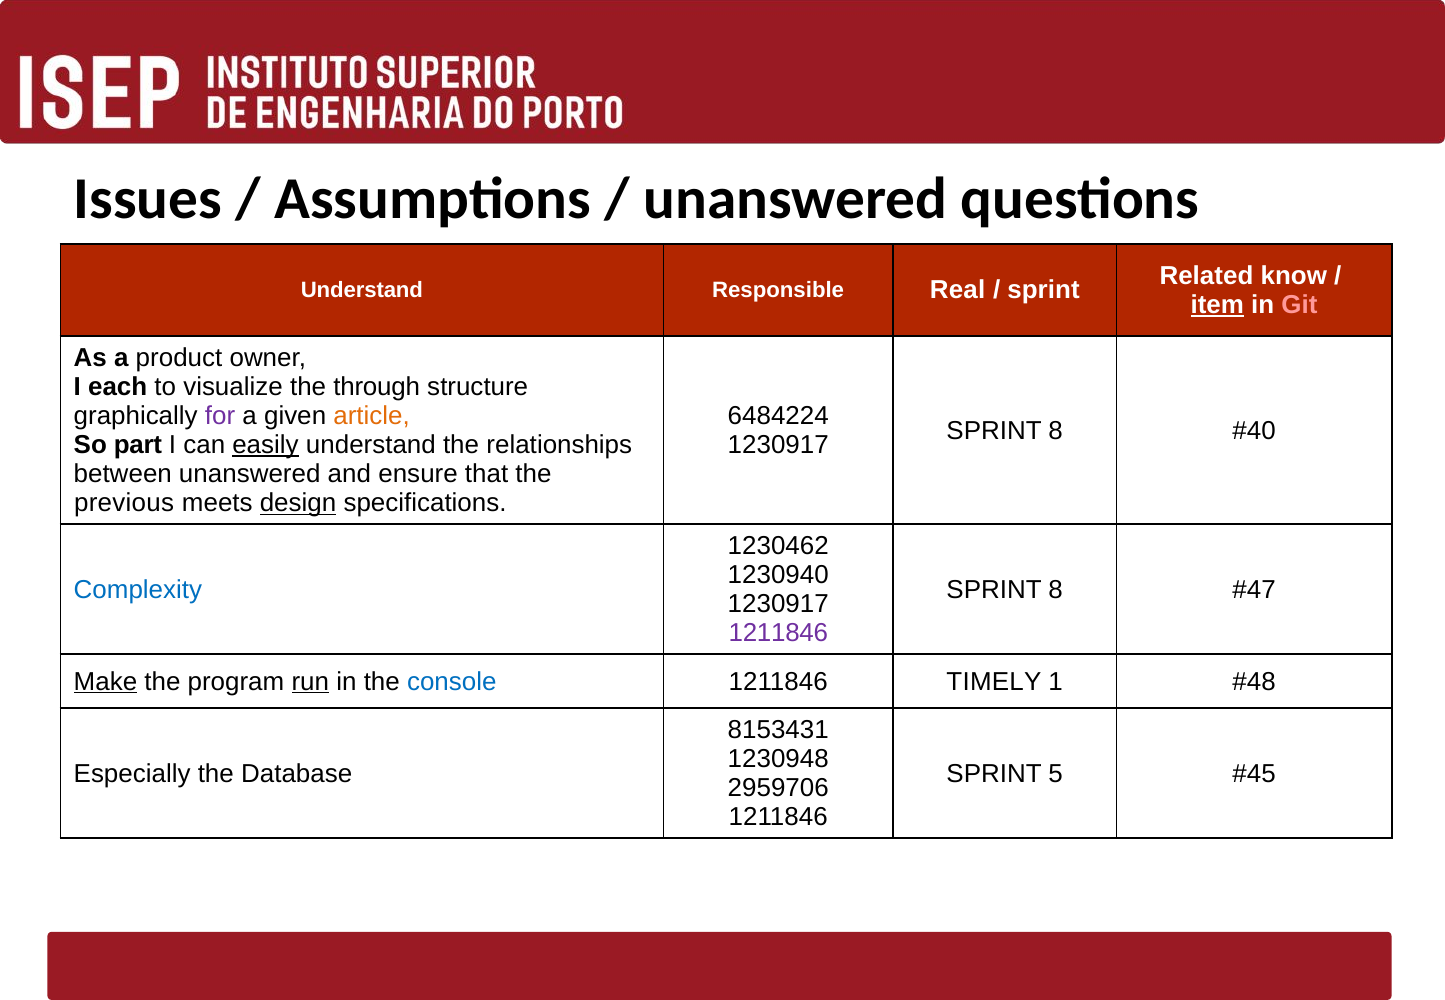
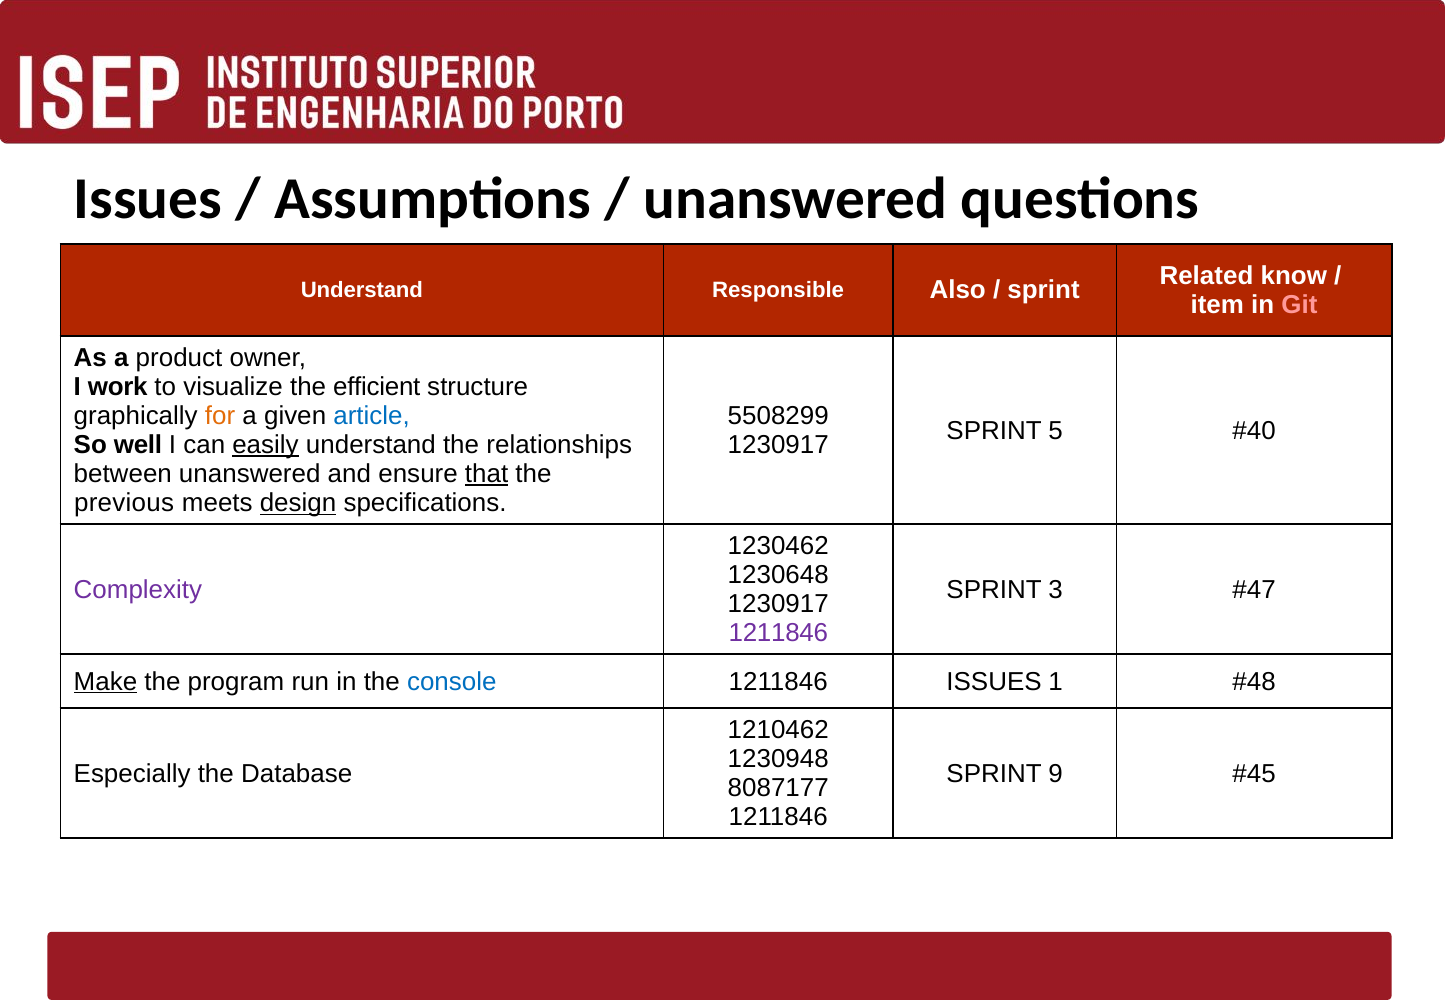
Real: Real -> Also
item underline: present -> none
each: each -> work
through: through -> efficient
for colour: purple -> orange
article colour: orange -> blue
6484224: 6484224 -> 5508299
8 at (1056, 431): 8 -> 5
part: part -> well
that underline: none -> present
1230940: 1230940 -> 1230648
Complexity colour: blue -> purple
8 at (1056, 590): 8 -> 3
run underline: present -> none
1211846 TIMELY: TIMELY -> ISSUES
8153431: 8153431 -> 1210462
5: 5 -> 9
2959706: 2959706 -> 8087177
